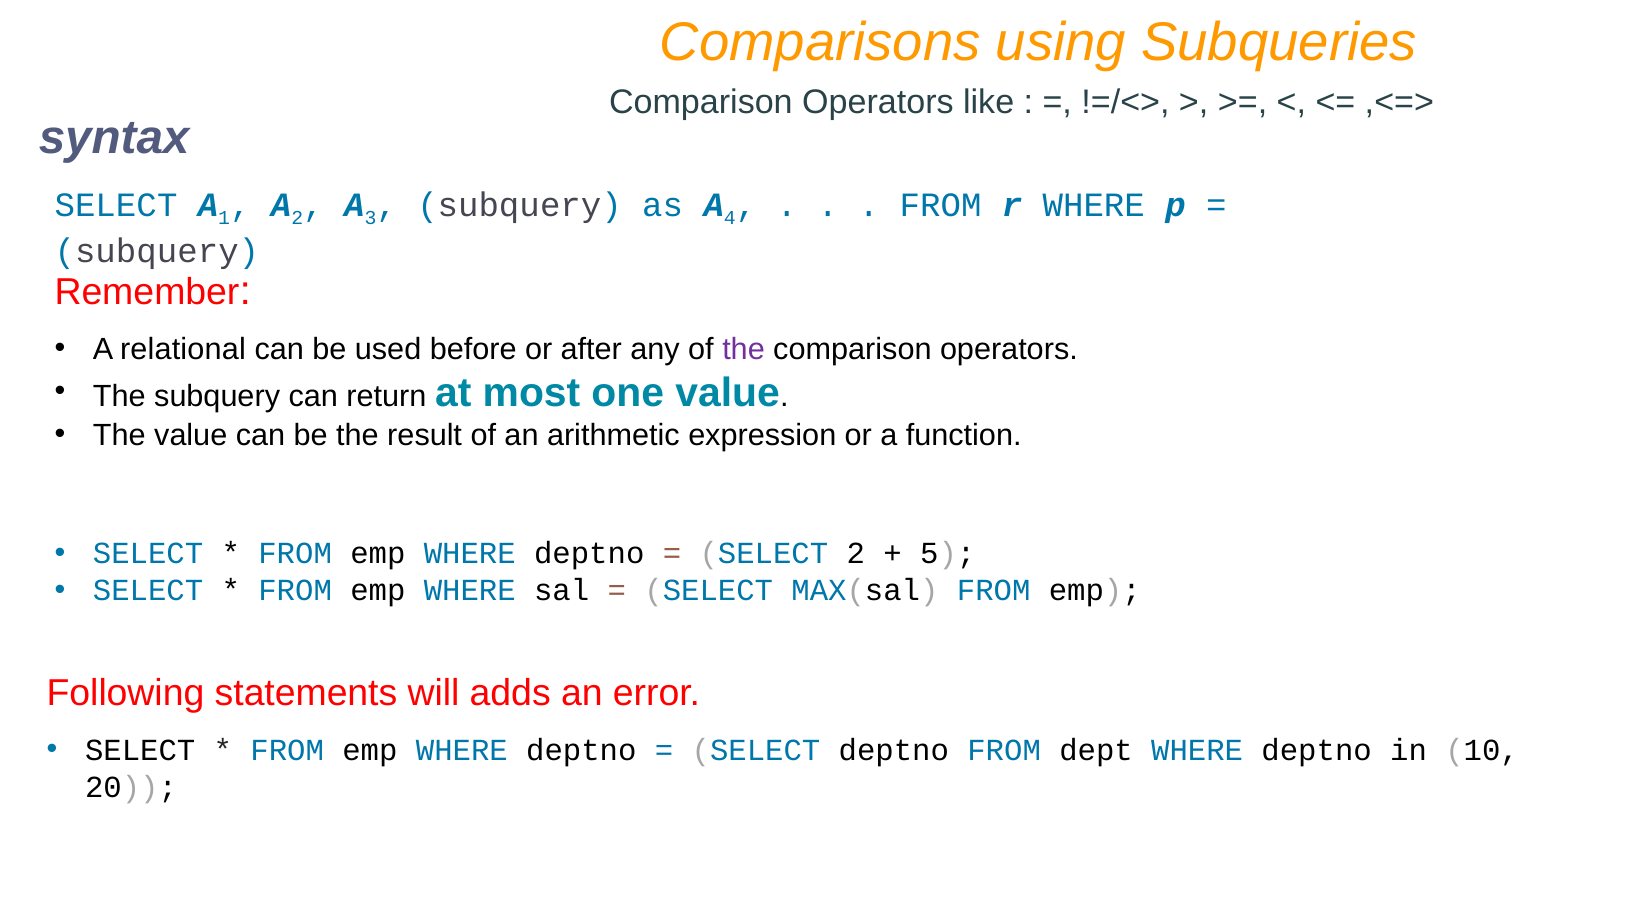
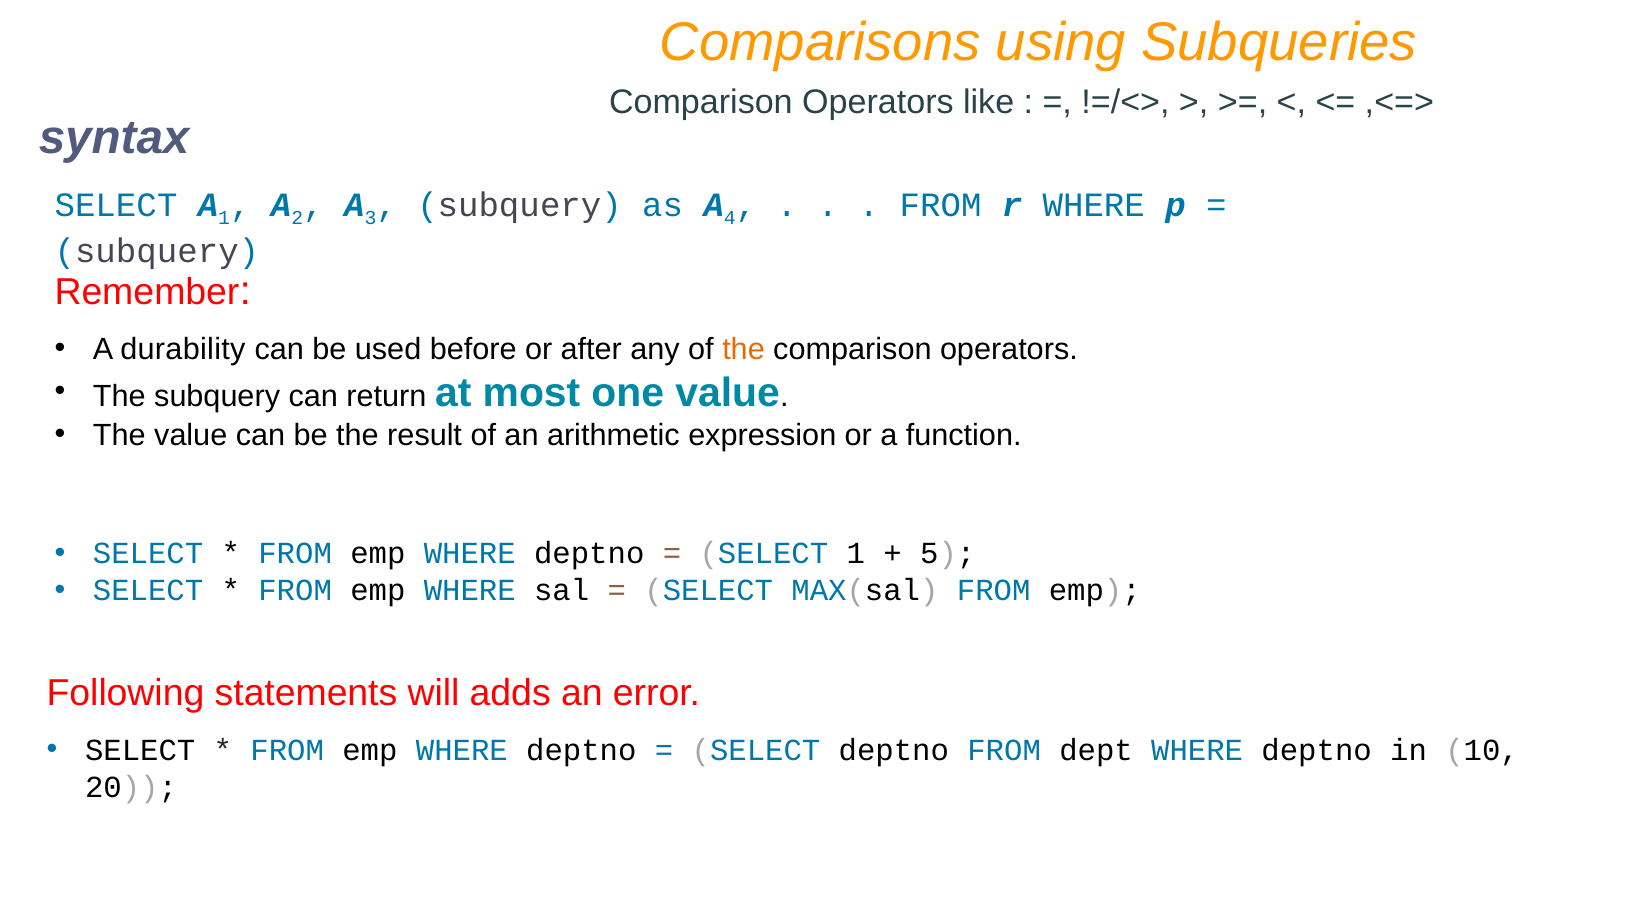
relational: relational -> durability
the at (744, 349) colour: purple -> orange
SELECT 2: 2 -> 1
